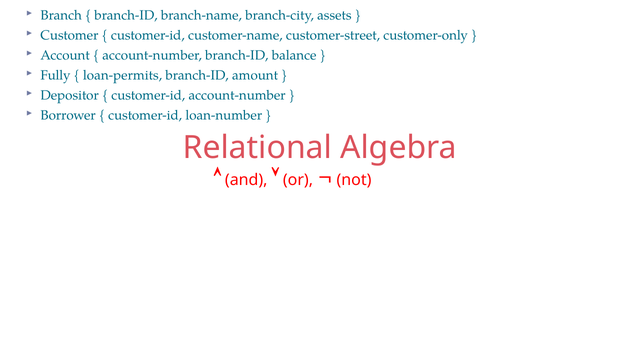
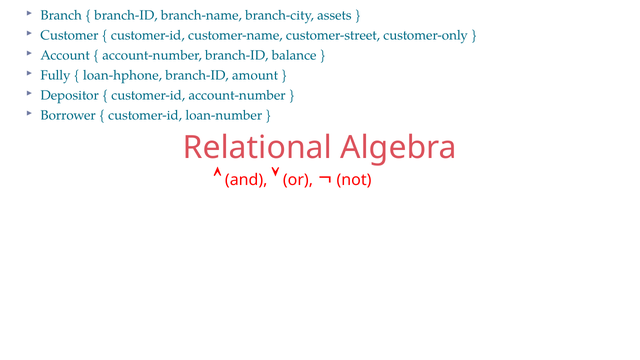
loan-permits: loan-permits -> loan-hphone
